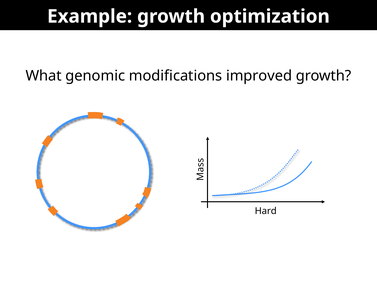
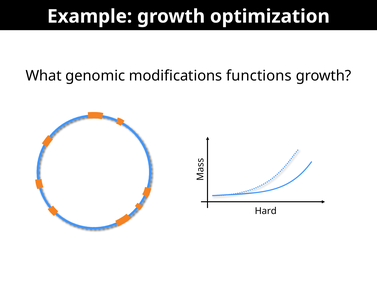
improved: improved -> functions
